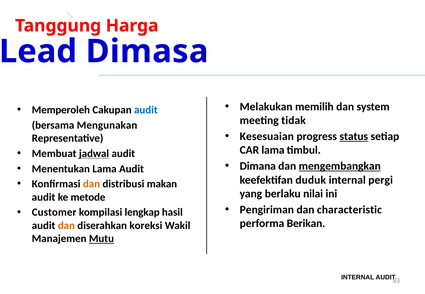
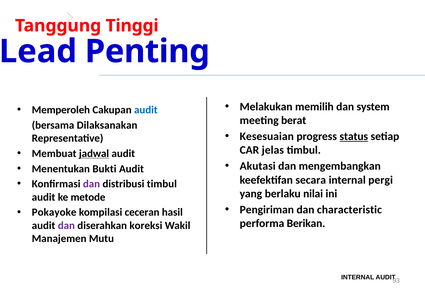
Harga: Harga -> Tinggi
Dimasa: Dimasa -> Penting
tidak: tidak -> berat
Mengunakan: Mengunakan -> Dilaksanakan
CAR lama: lama -> jelas
Dimana: Dimana -> Akutasi
mengembangkan underline: present -> none
Menentukan Lama: Lama -> Bukti
duduk: duduk -> secara
dan at (91, 184) colour: orange -> purple
distribusi makan: makan -> timbul
Customer: Customer -> Pokayoke
lengkap: lengkap -> ceceran
dan at (66, 226) colour: orange -> purple
Mutu underline: present -> none
